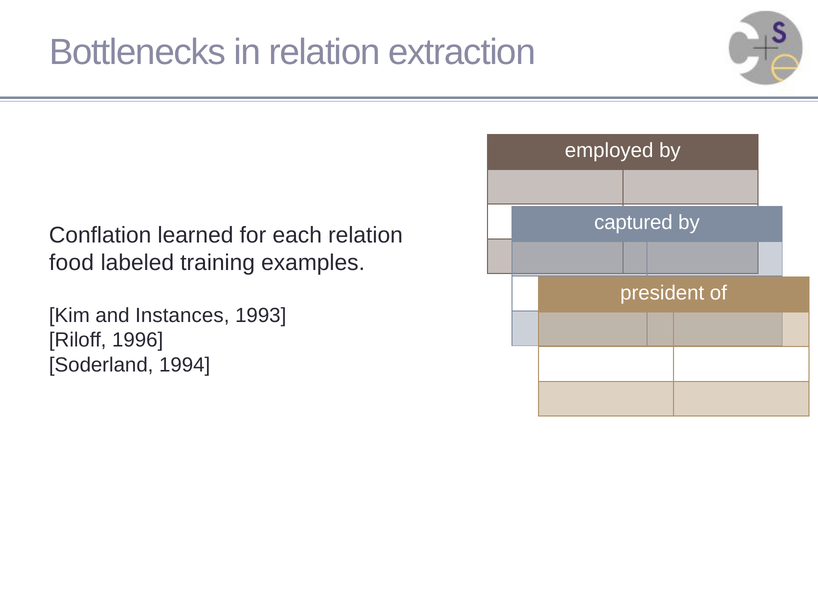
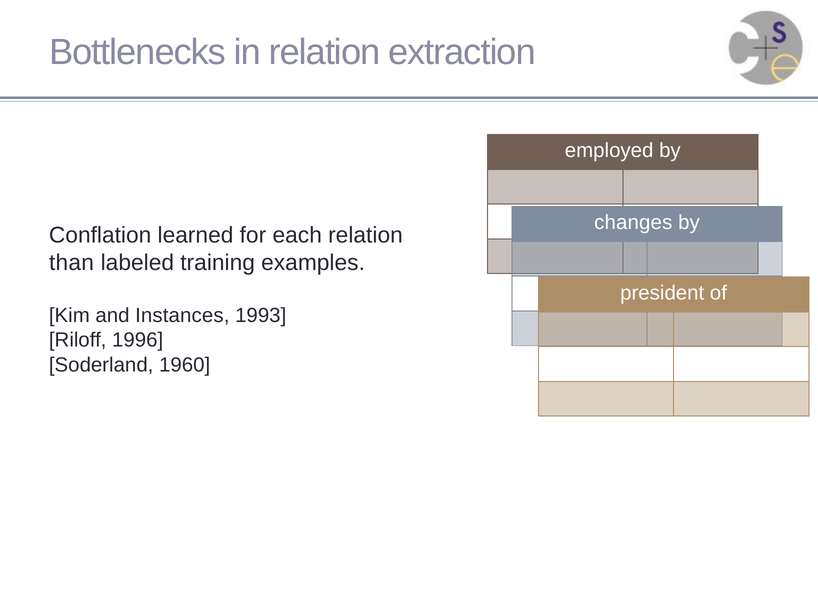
captured: captured -> changes
food: food -> than
1994: 1994 -> 1960
